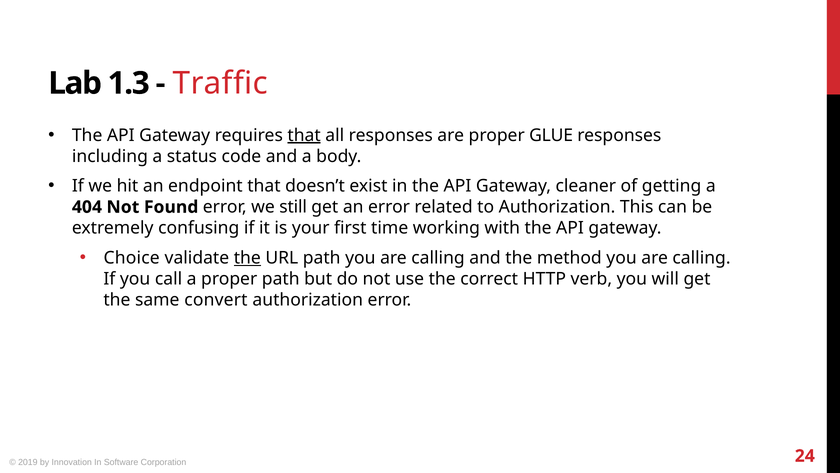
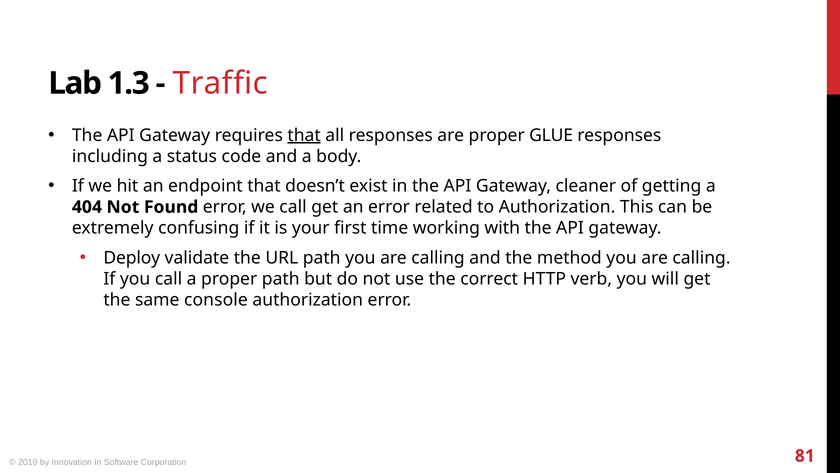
we still: still -> call
Choice: Choice -> Deploy
the at (247, 258) underline: present -> none
convert: convert -> console
24: 24 -> 81
